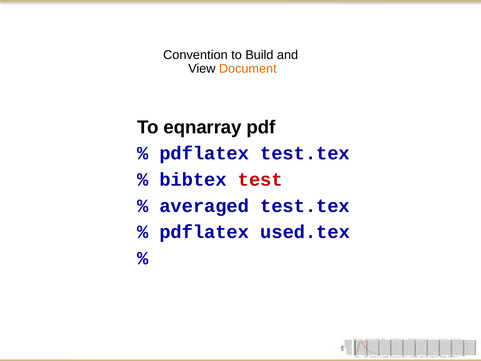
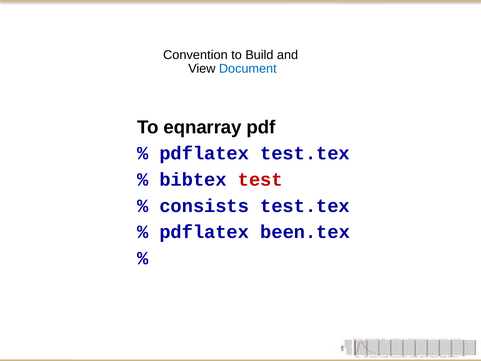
Document colour: orange -> blue
averaged: averaged -> consists
used.tex: used.tex -> been.tex
